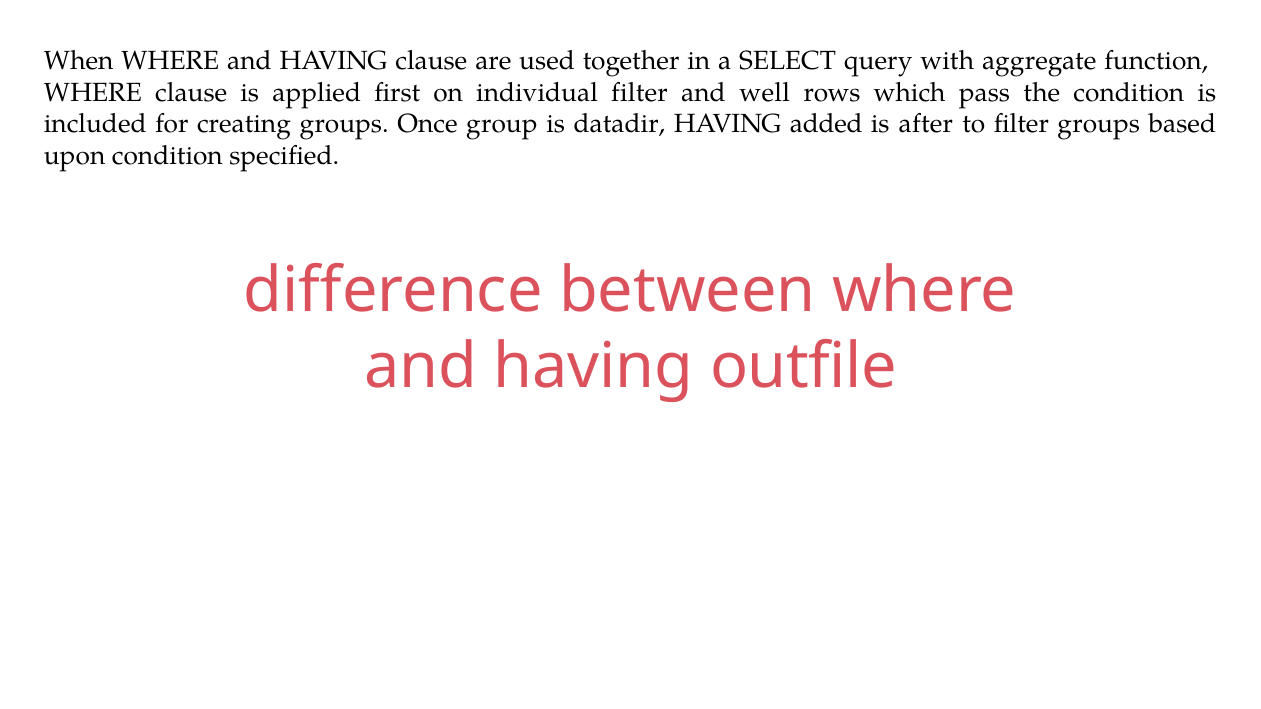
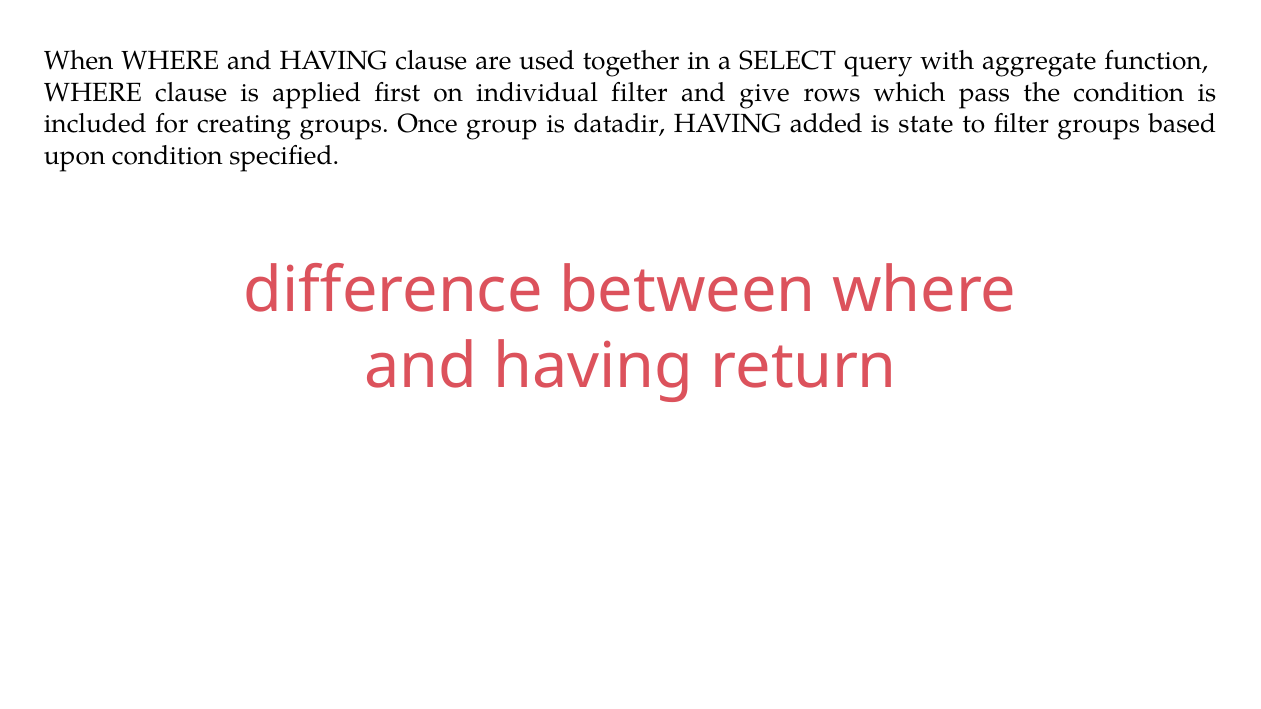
well: well -> give
after: after -> state
outfile: outfile -> return
